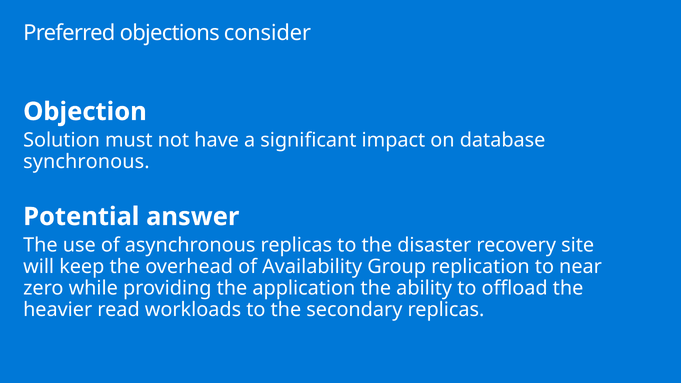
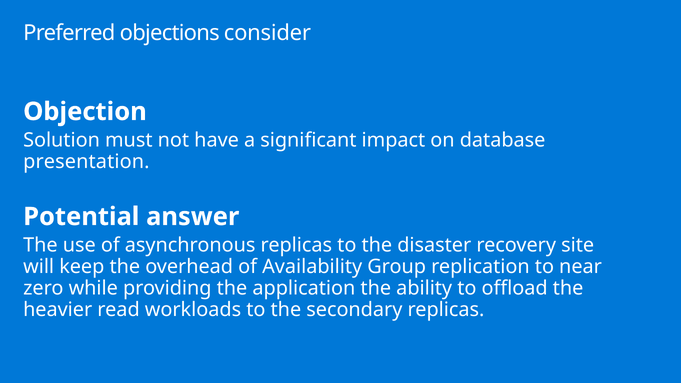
synchronous: synchronous -> presentation
